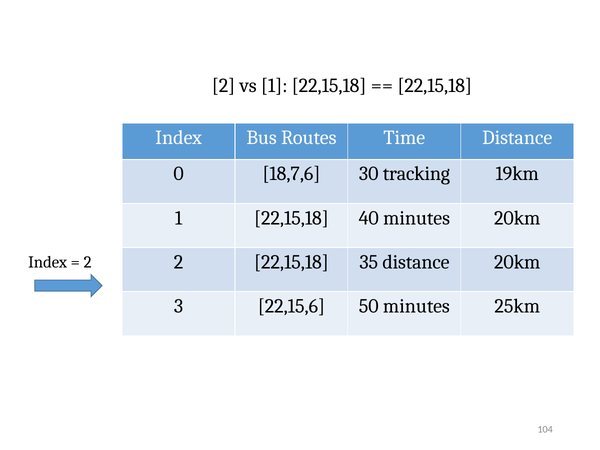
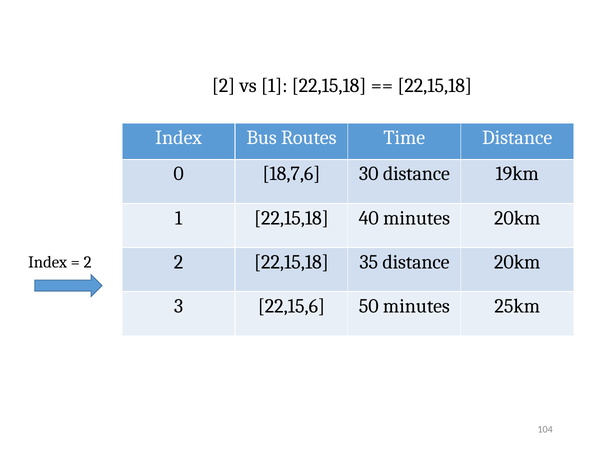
30 tracking: tracking -> distance
